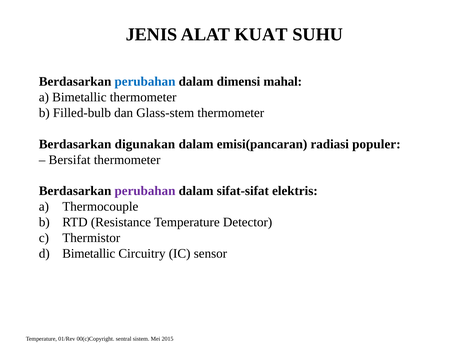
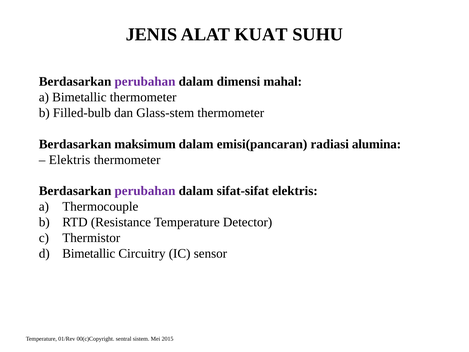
perubahan at (145, 81) colour: blue -> purple
digunakan: digunakan -> maksimum
populer: populer -> alumina
Bersifat at (70, 160): Bersifat -> Elektris
